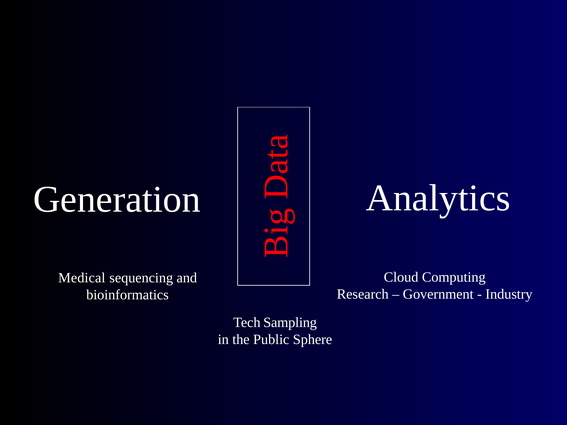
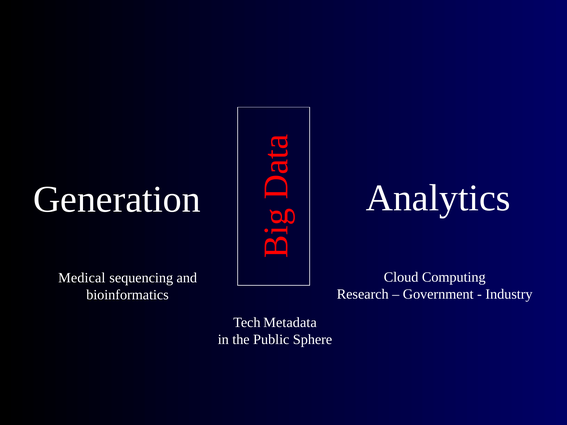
Sampling: Sampling -> Metadata
